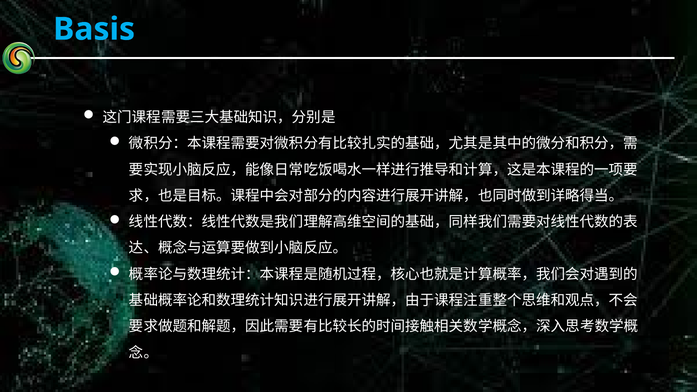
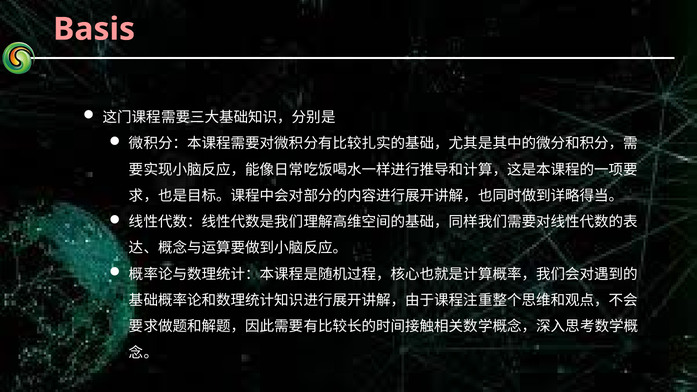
Basis colour: light blue -> pink
